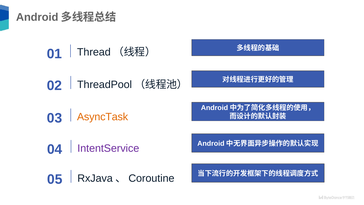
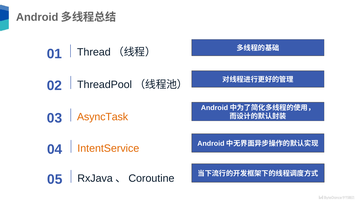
IntentService colour: purple -> orange
